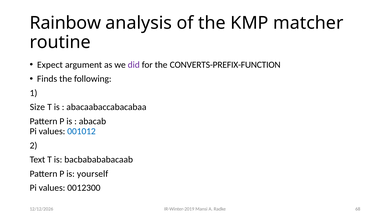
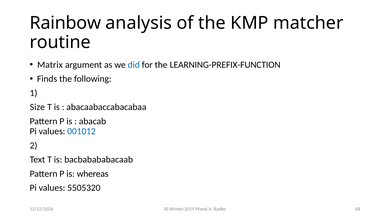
Expect: Expect -> Matrix
did colour: purple -> blue
CONVERTS-PREFIX-FUNCTION: CONVERTS-PREFIX-FUNCTION -> LEARNING-PREFIX-FUNCTION
yourself: yourself -> whereas
0012300: 0012300 -> 5505320
